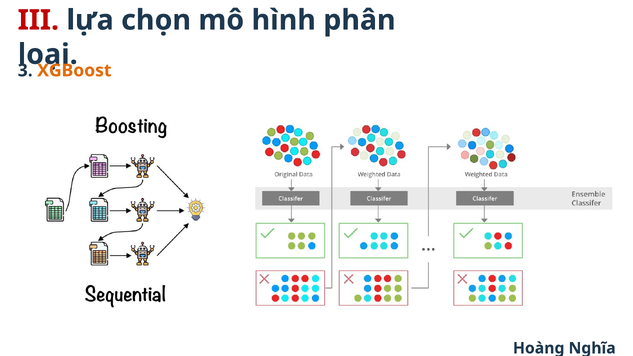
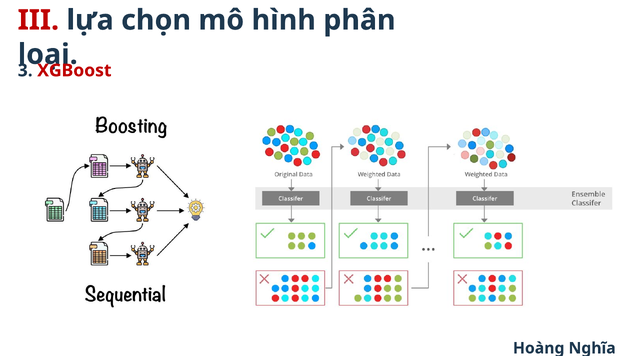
XGBoost colour: orange -> red
